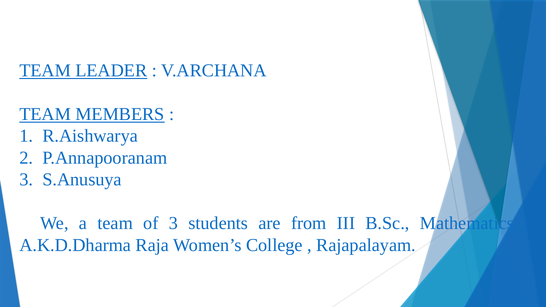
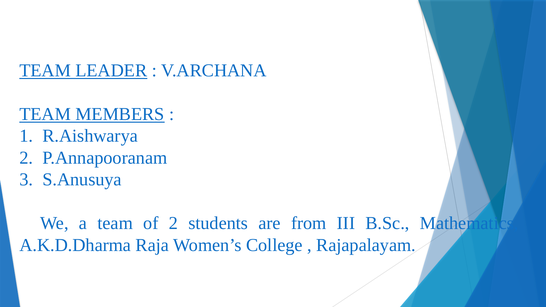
of 3: 3 -> 2
